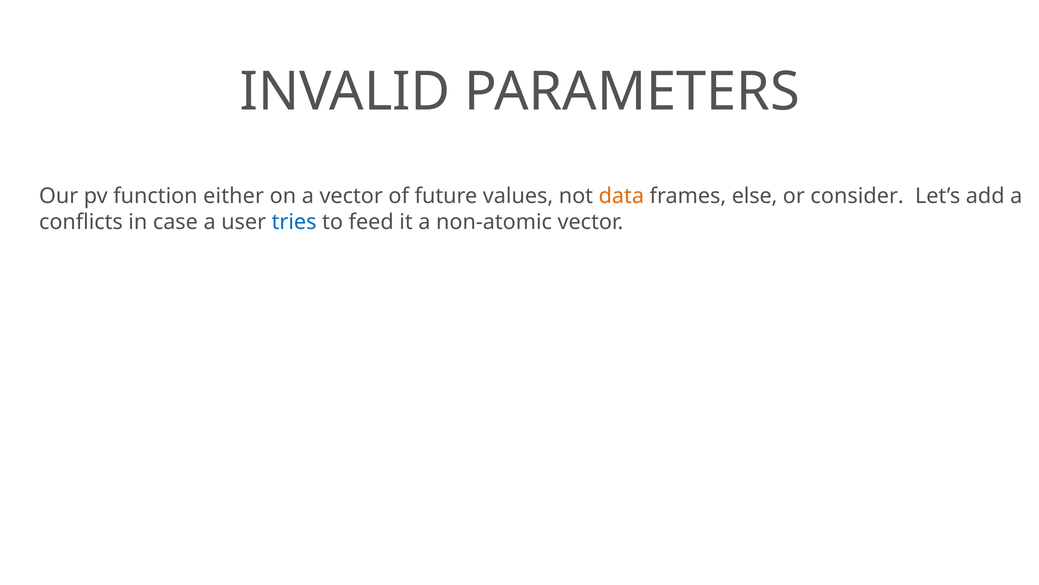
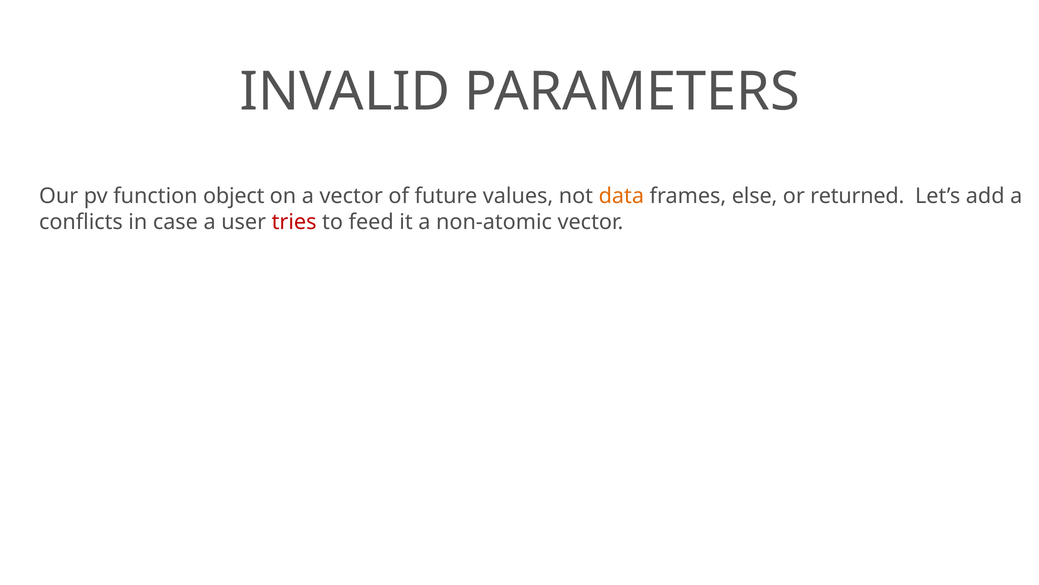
either: either -> object
consider: consider -> returned
tries colour: blue -> red
